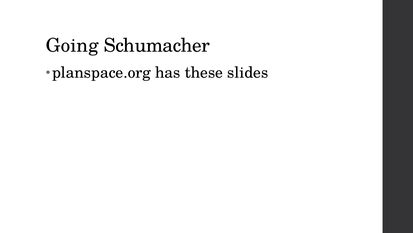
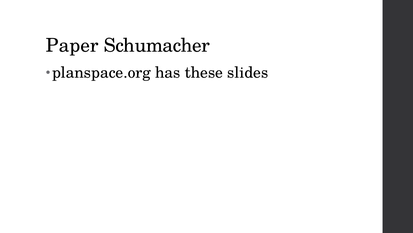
Going: Going -> Paper
